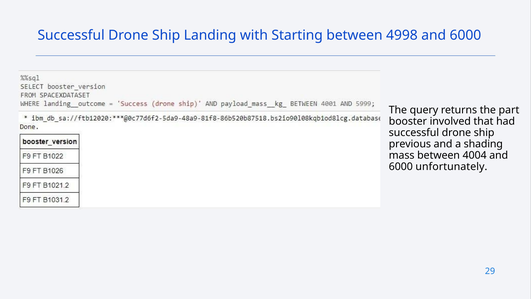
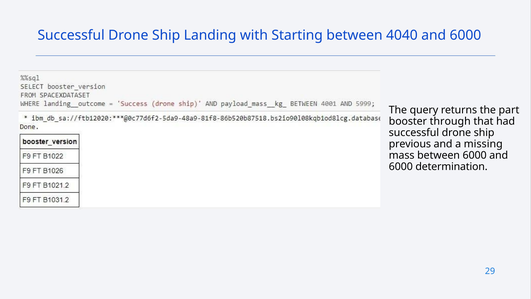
4998: 4998 -> 4040
involved: involved -> through
shading: shading -> missing
between 4004: 4004 -> 6000
unfortunately: unfortunately -> determination
